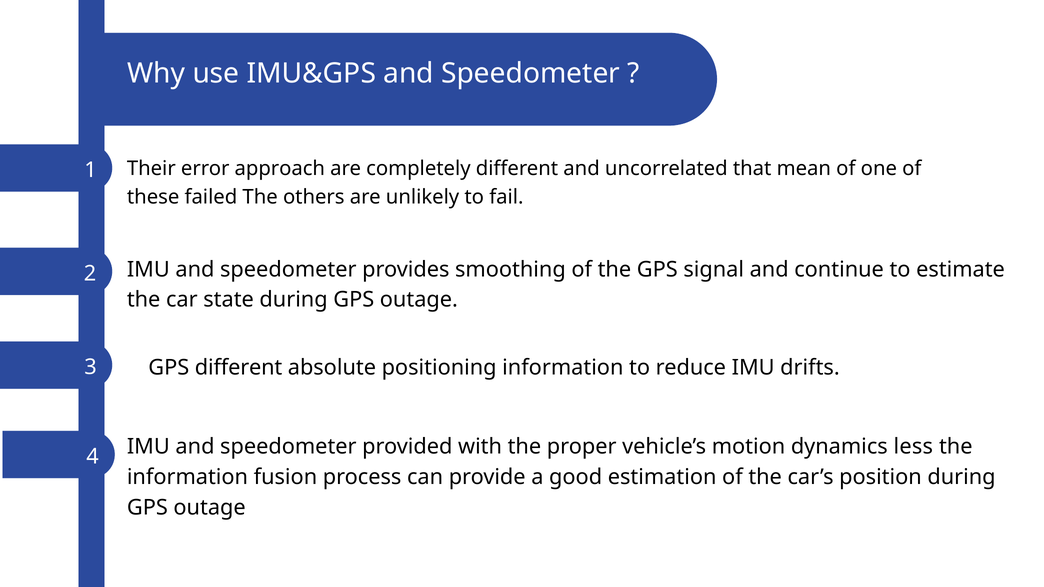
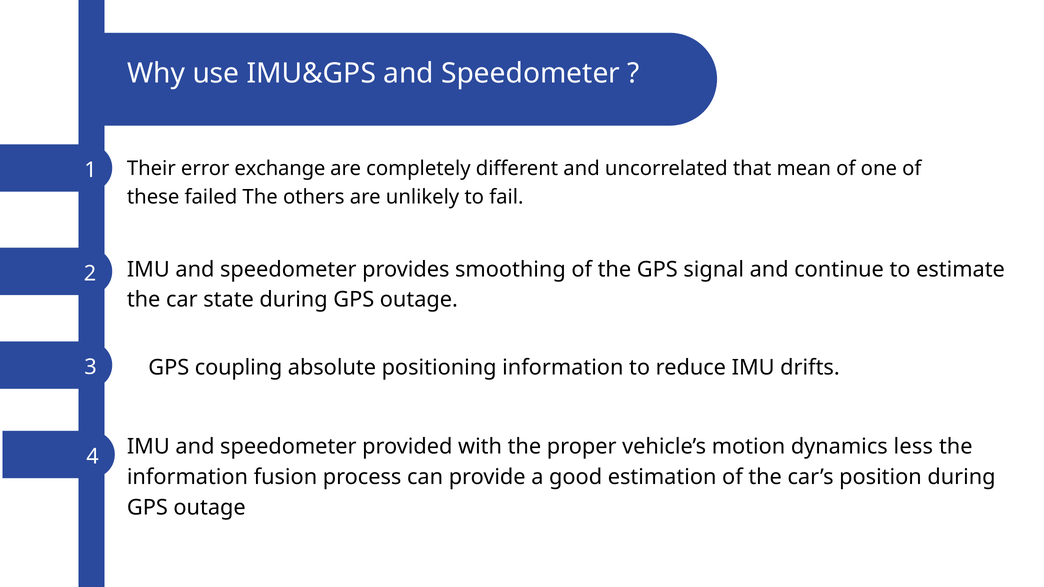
approach: approach -> exchange
GPS different: different -> coupling
